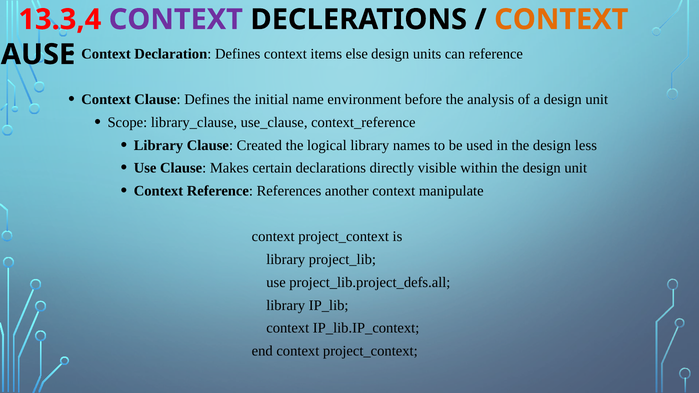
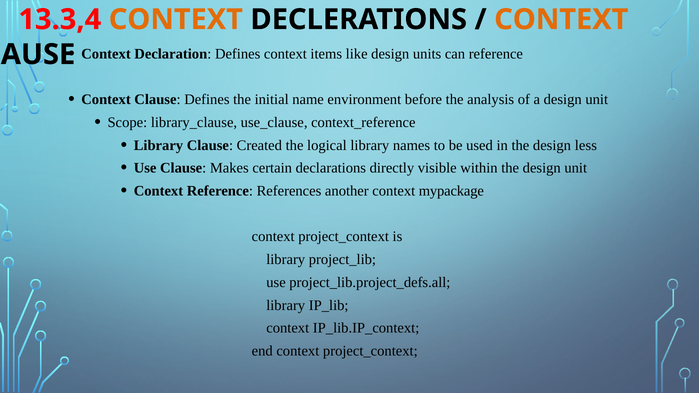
CONTEXT at (176, 20) colour: purple -> orange
else: else -> like
manipulate: manipulate -> mypackage
